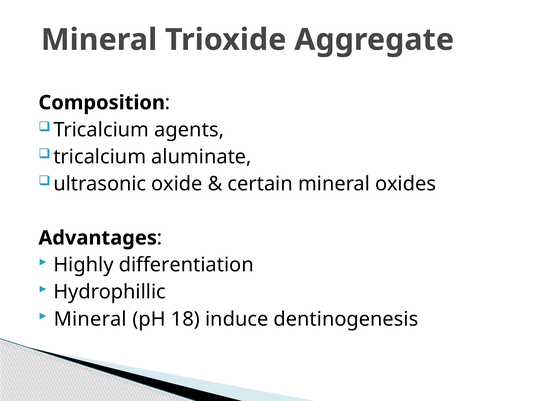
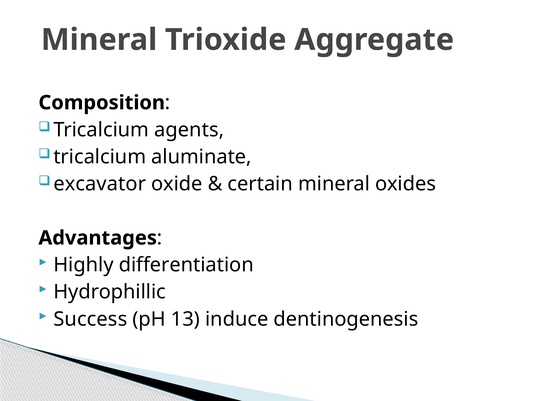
ultrasonic: ultrasonic -> excavator
Mineral at (90, 319): Mineral -> Success
18: 18 -> 13
